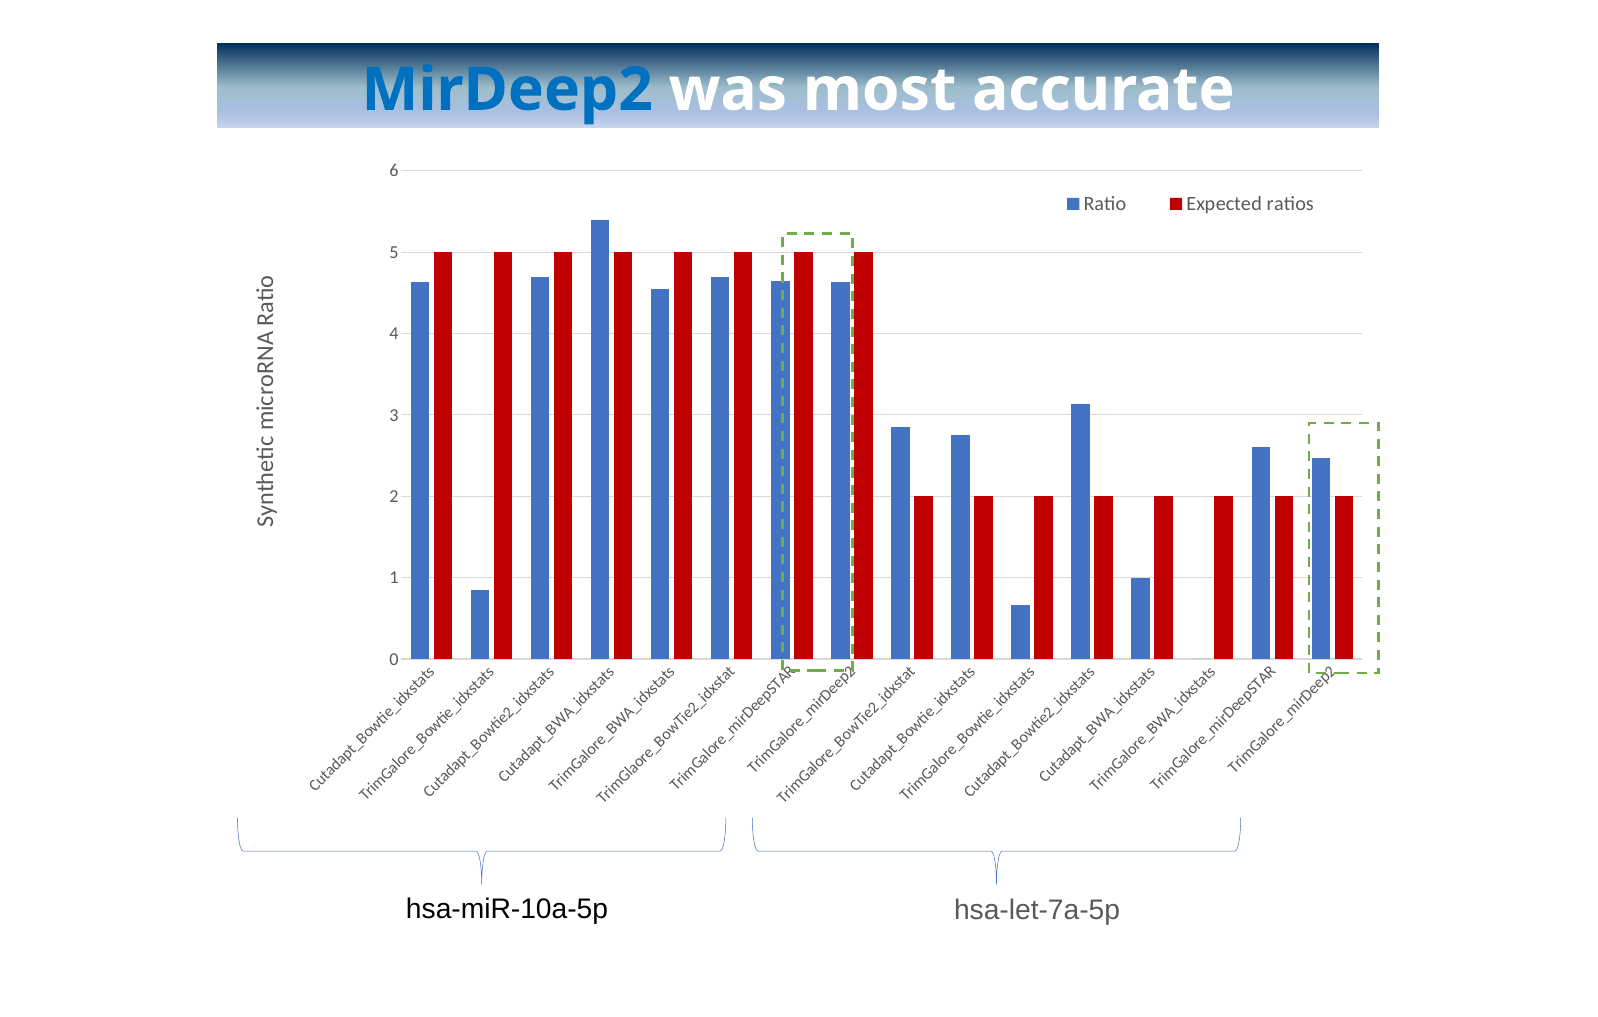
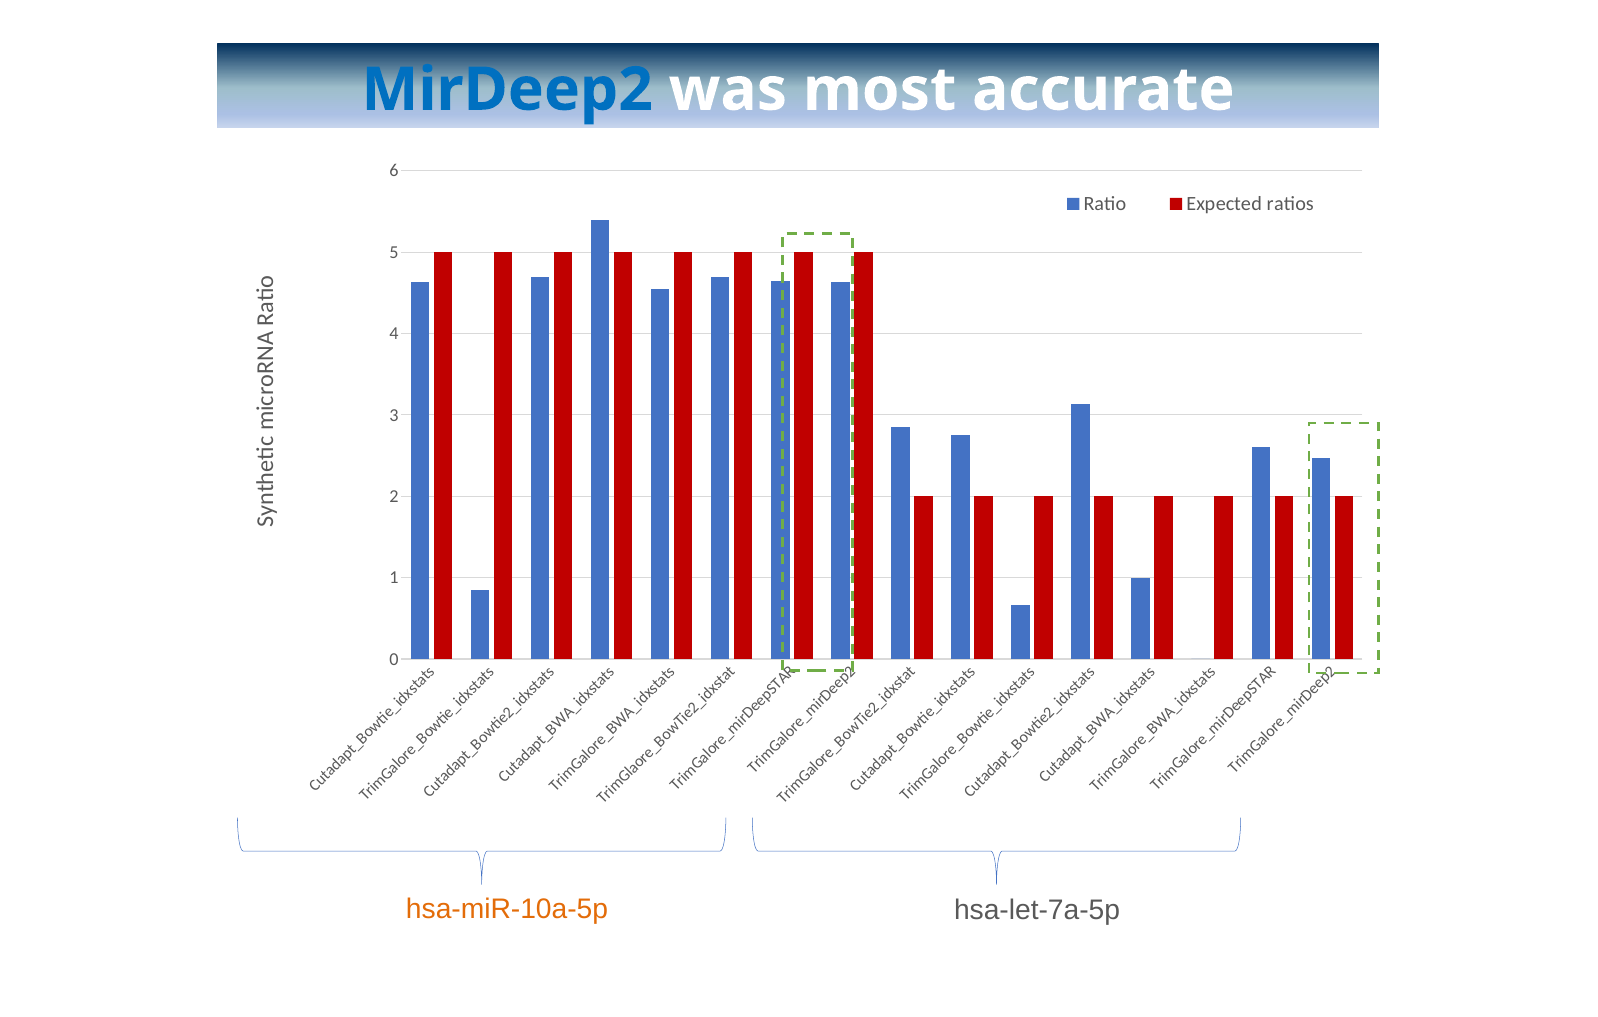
hsa-miR-10a-5p colour: black -> orange
